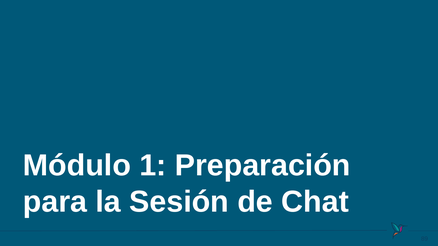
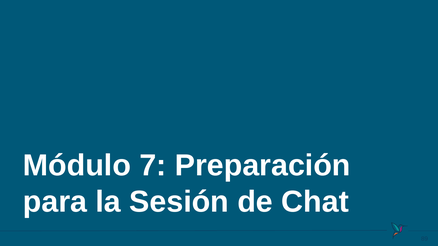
1: 1 -> 7
